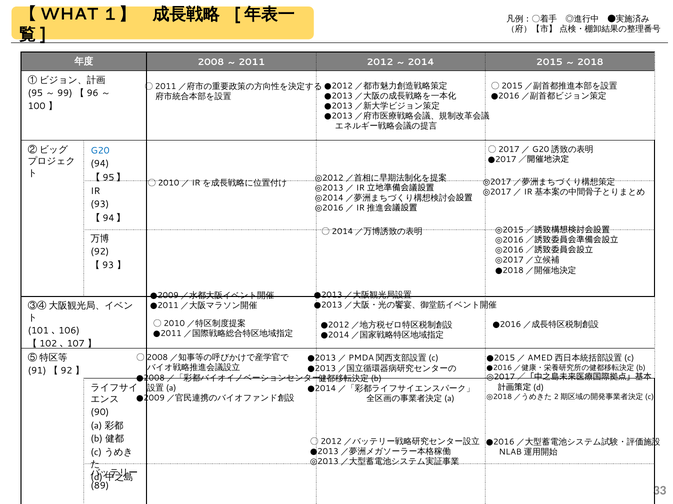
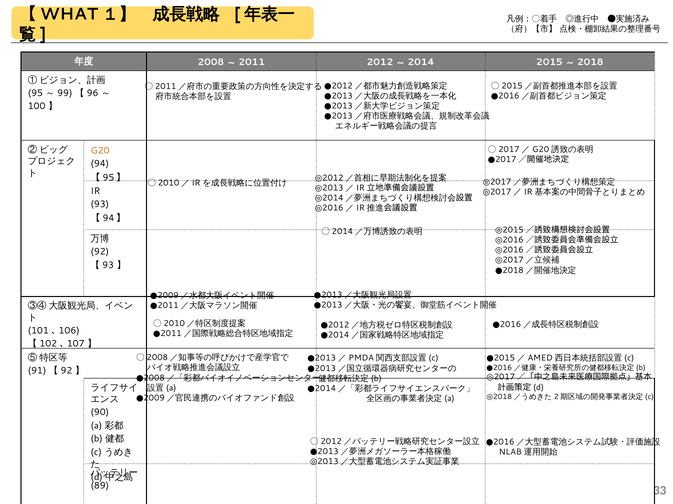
G20 colour: blue -> orange
